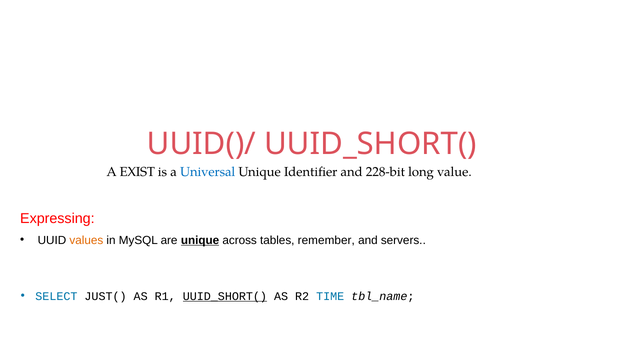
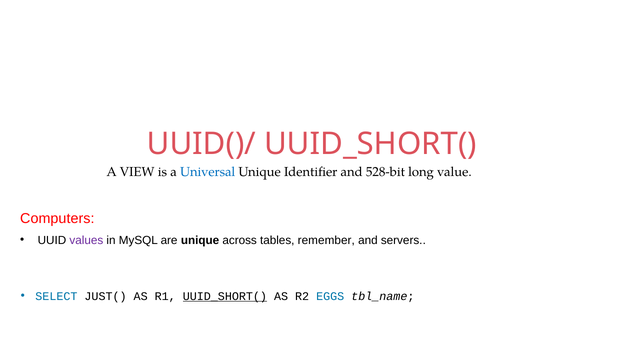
EXIST: EXIST -> VIEW
228-bit: 228-bit -> 528-bit
Expressing: Expressing -> Computers
values colour: orange -> purple
unique at (200, 240) underline: present -> none
TIME: TIME -> EGGS
